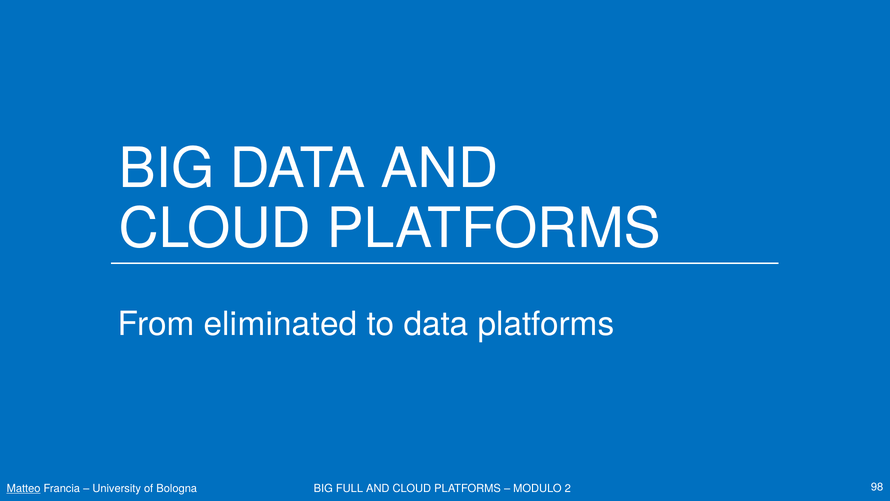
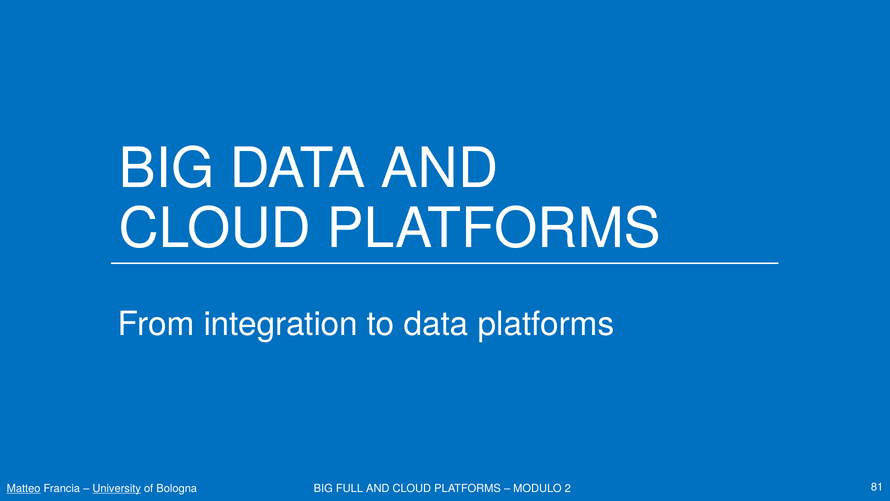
eliminated: eliminated -> integration
University underline: none -> present
98: 98 -> 81
